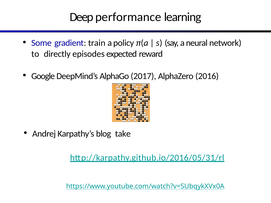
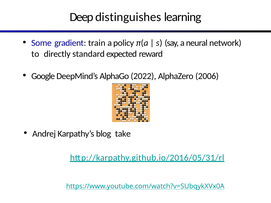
performance: performance -> distinguishes
episodes: episodes -> standard
2017: 2017 -> 2022
2016: 2016 -> 2006
